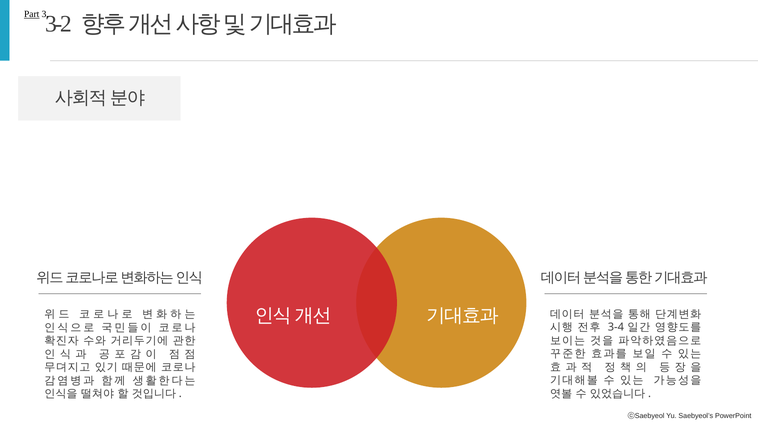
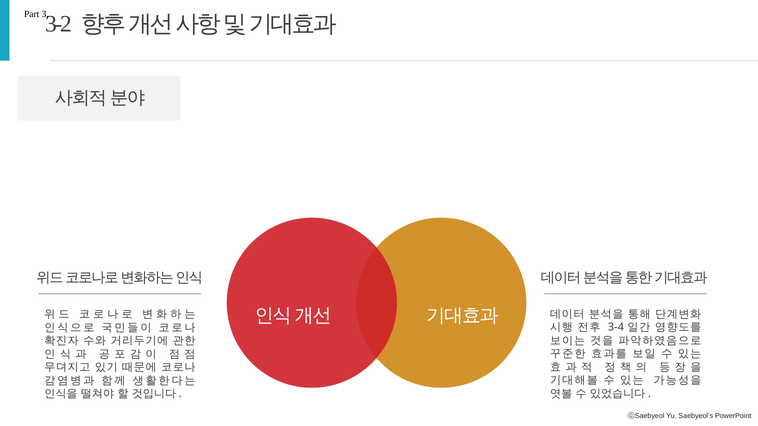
Part underline: present -> none
